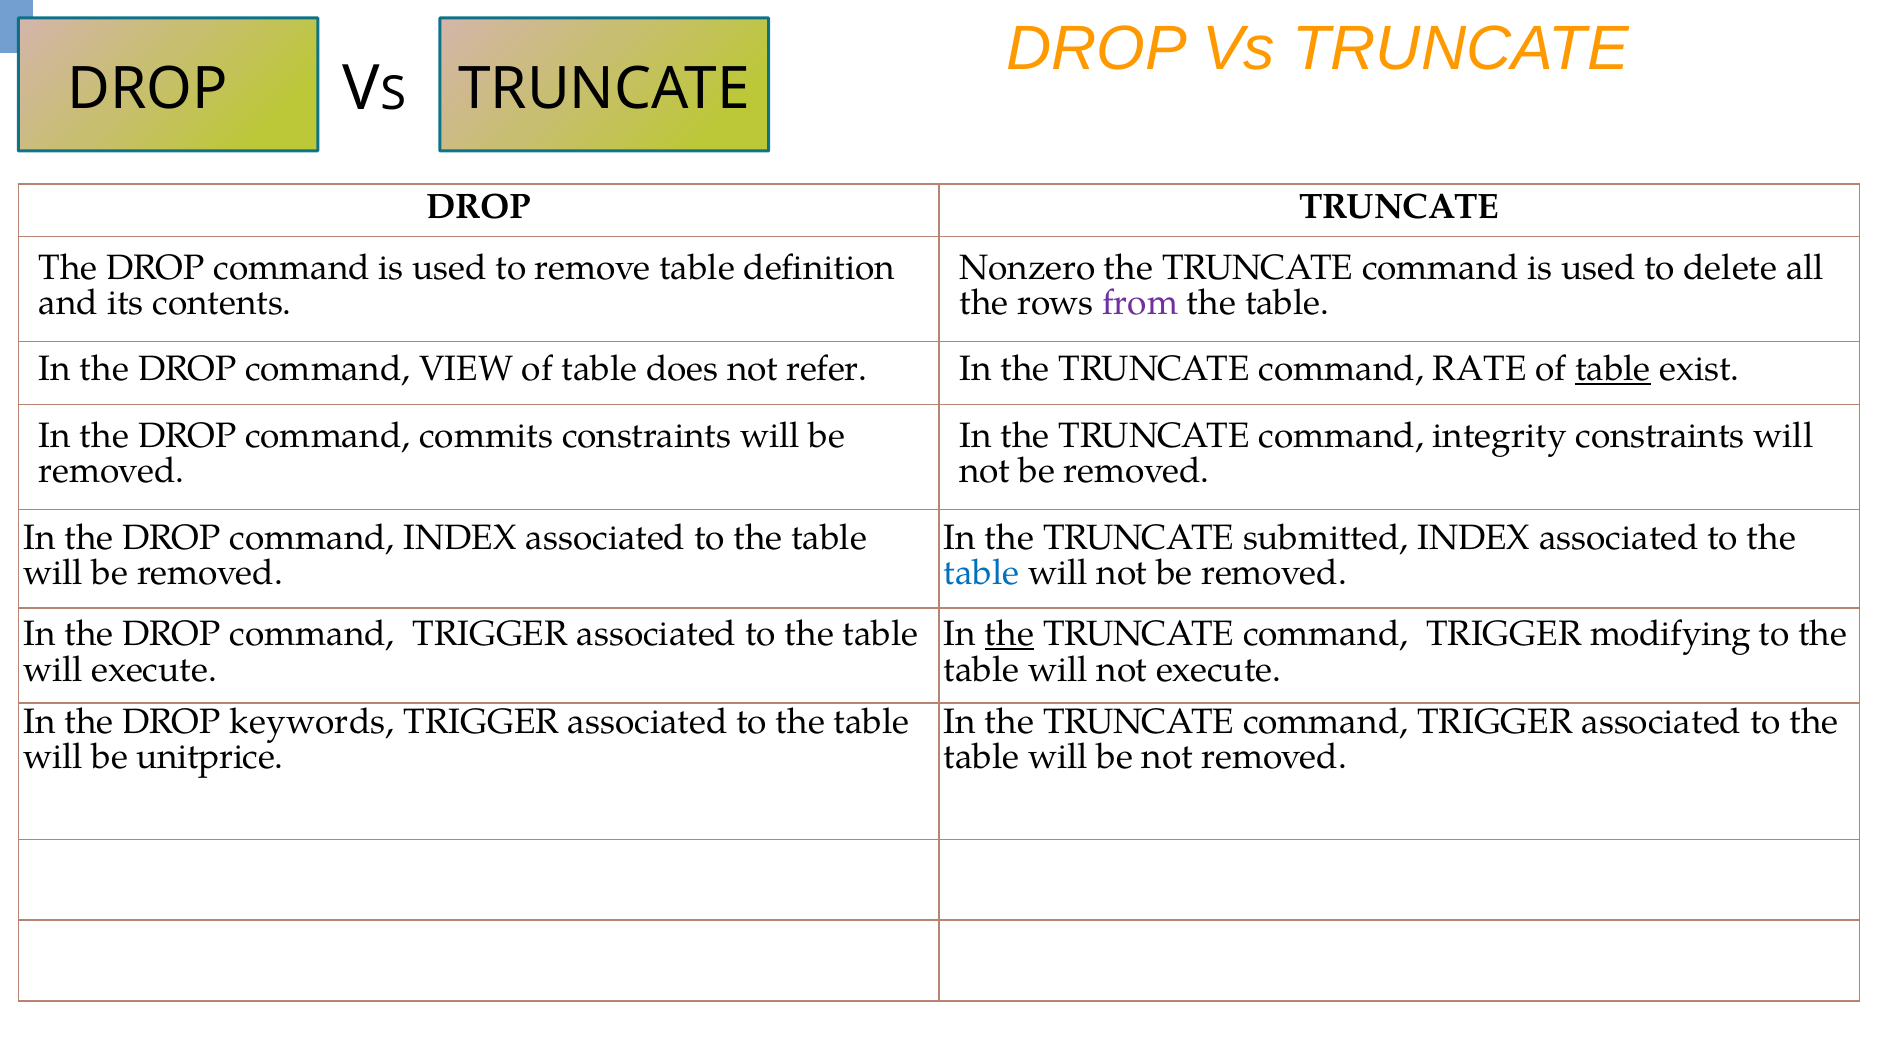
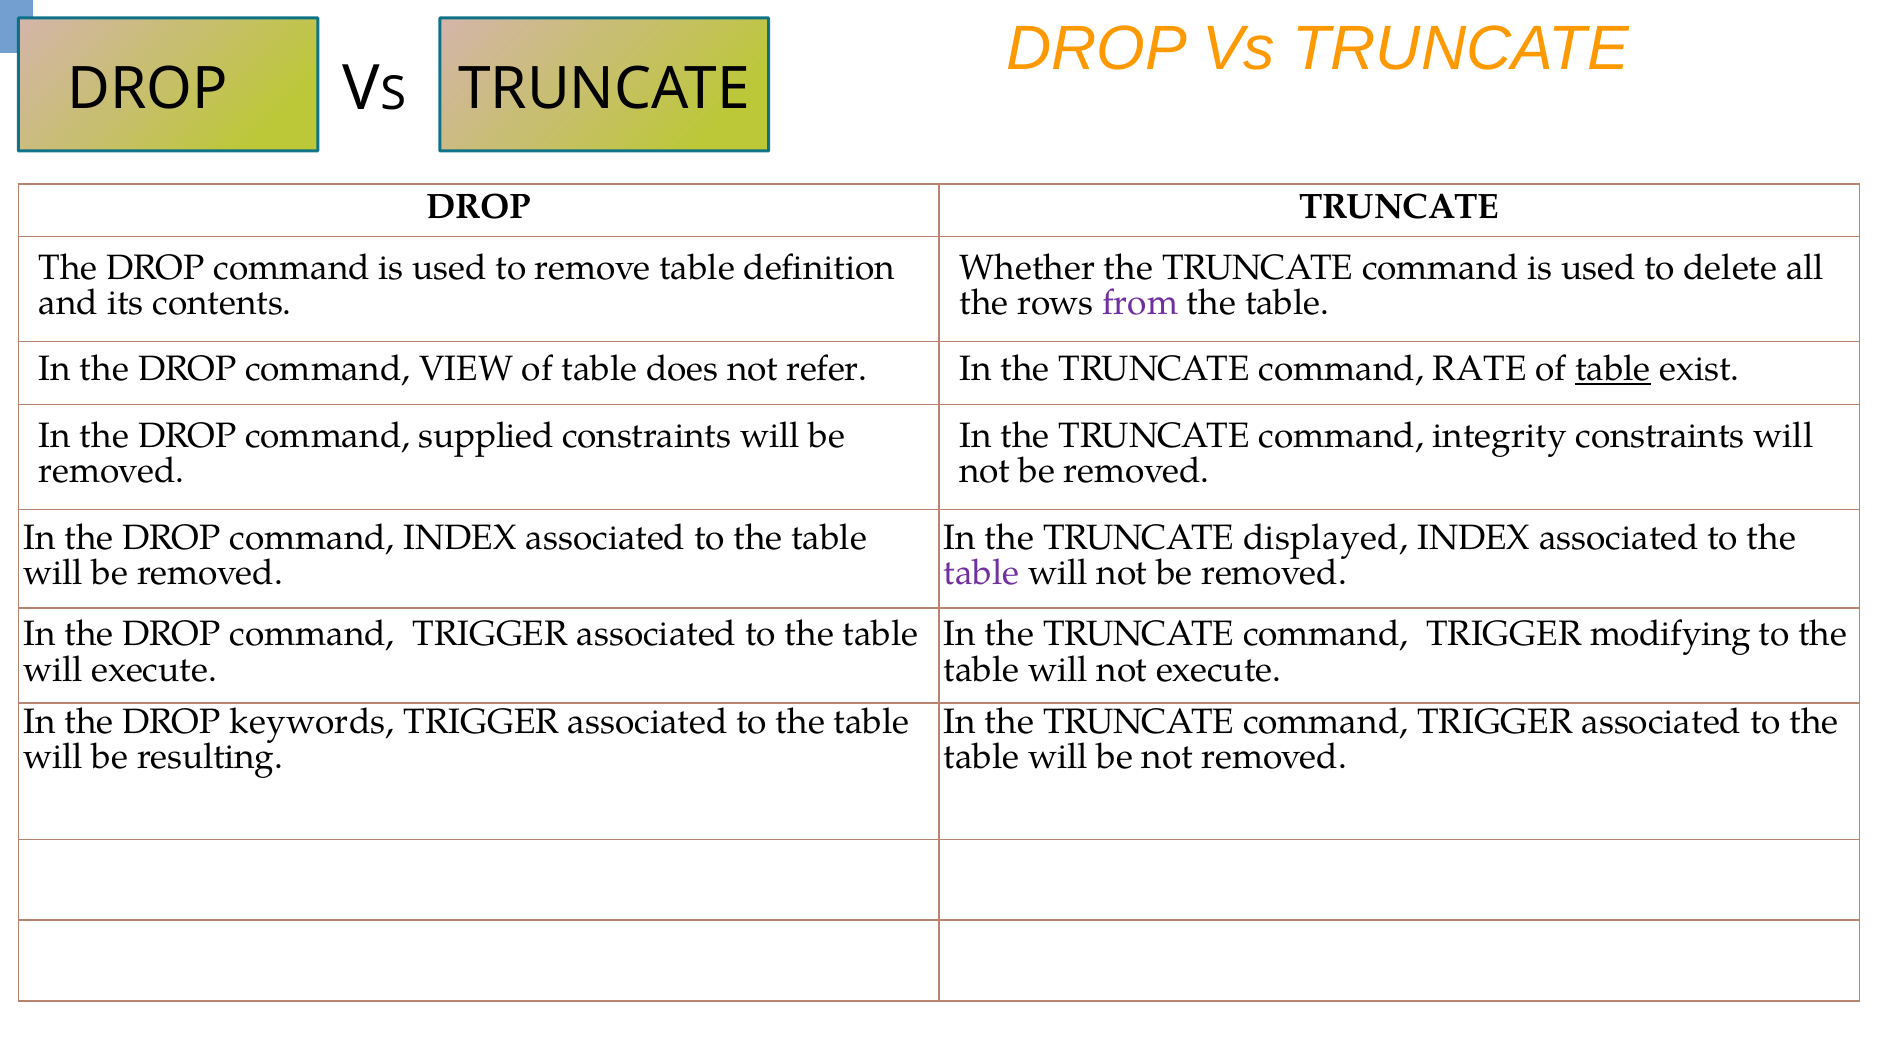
Nonzero: Nonzero -> Whether
commits: commits -> supplied
submitted: submitted -> displayed
table at (982, 573) colour: blue -> purple
the at (1009, 634) underline: present -> none
unitprice: unitprice -> resulting
